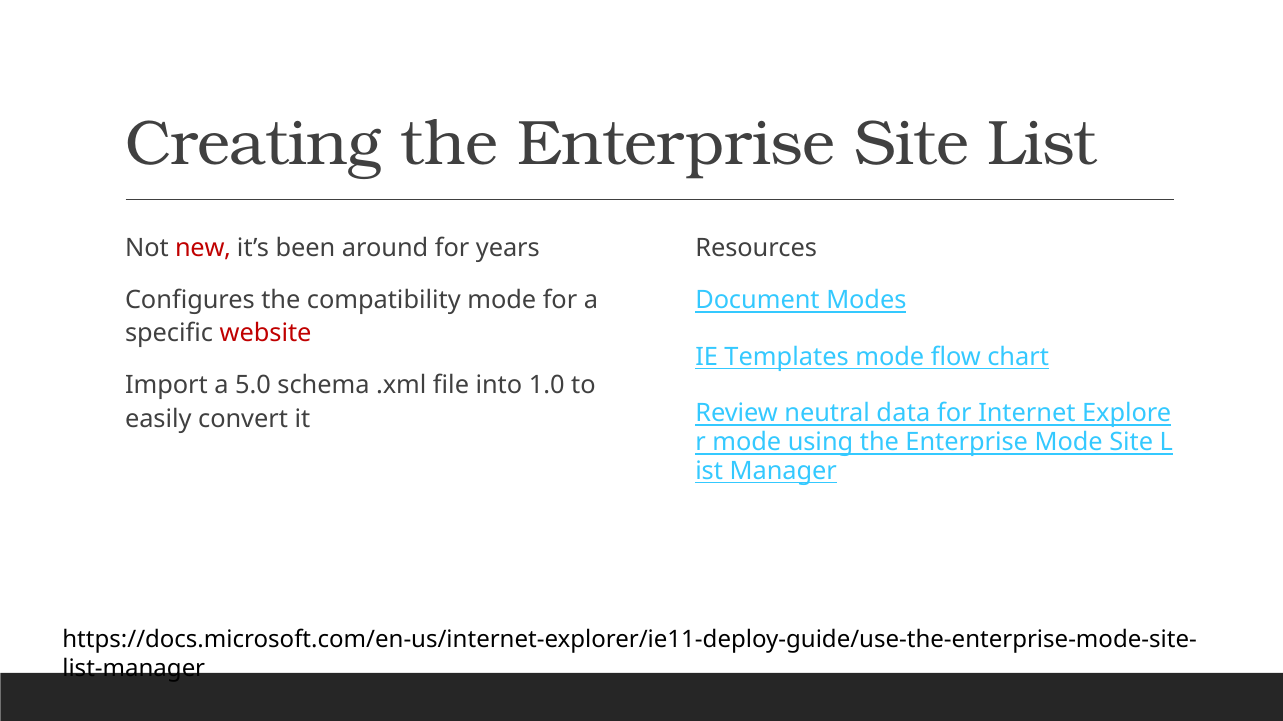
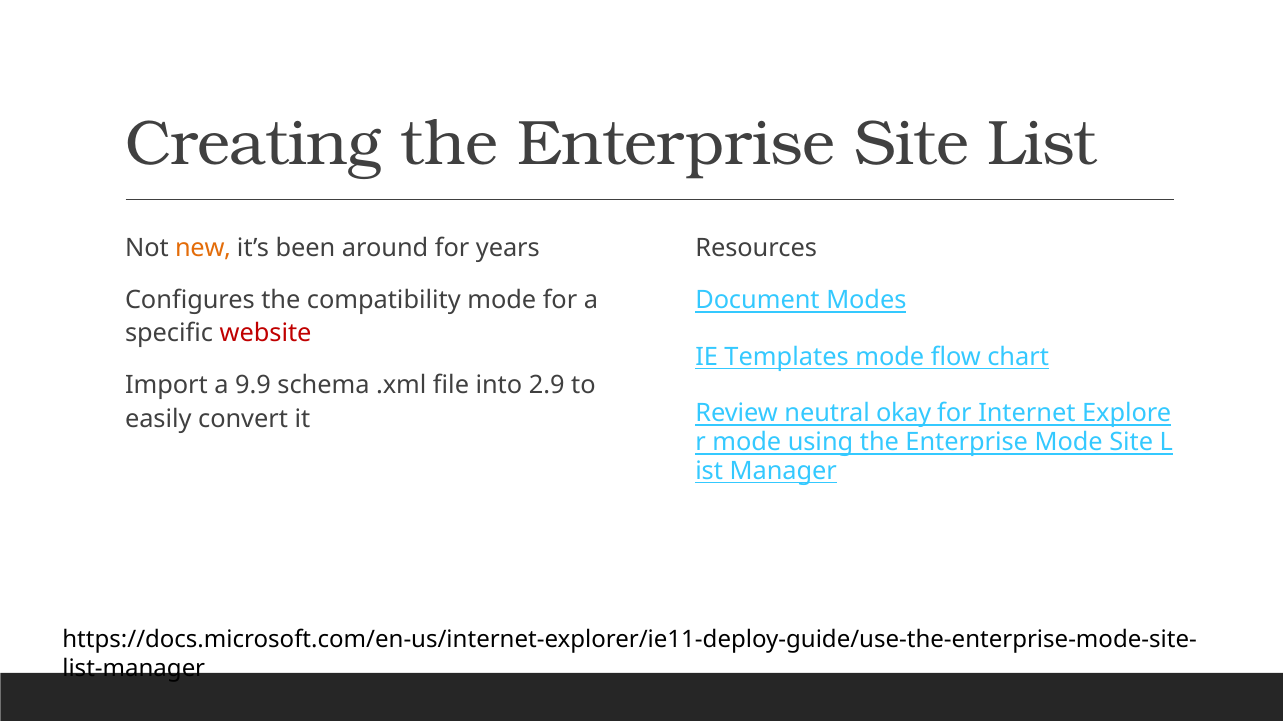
new colour: red -> orange
5.0: 5.0 -> 9.9
1.0: 1.0 -> 2.9
data: data -> okay
